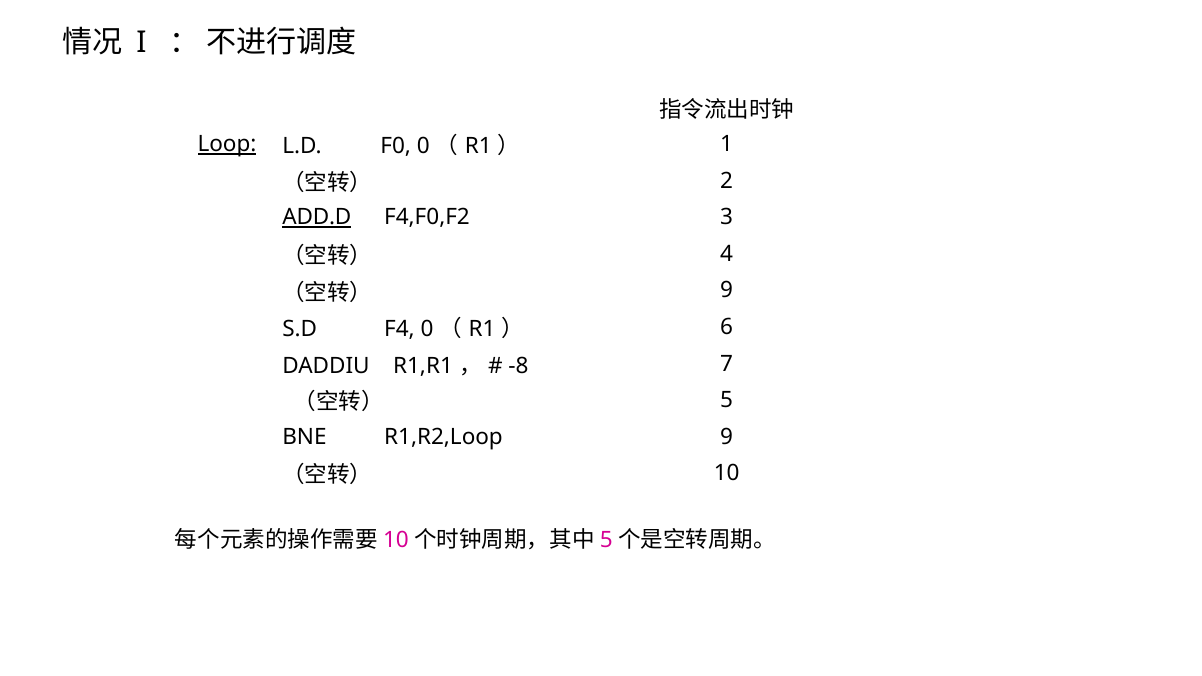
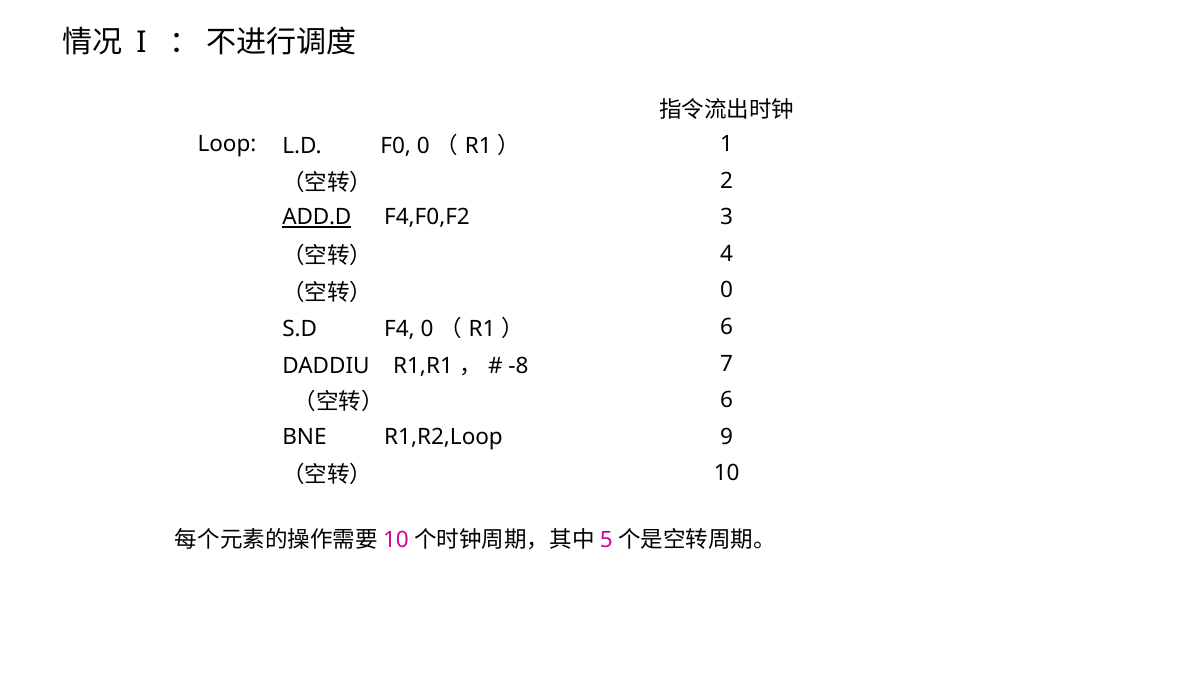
Loop underline: present -> none
9 at (727, 291): 9 -> 0
5 at (727, 400): 5 -> 6
